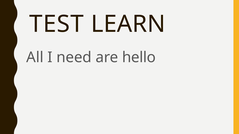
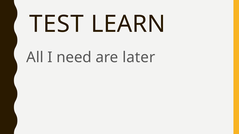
hello: hello -> later
